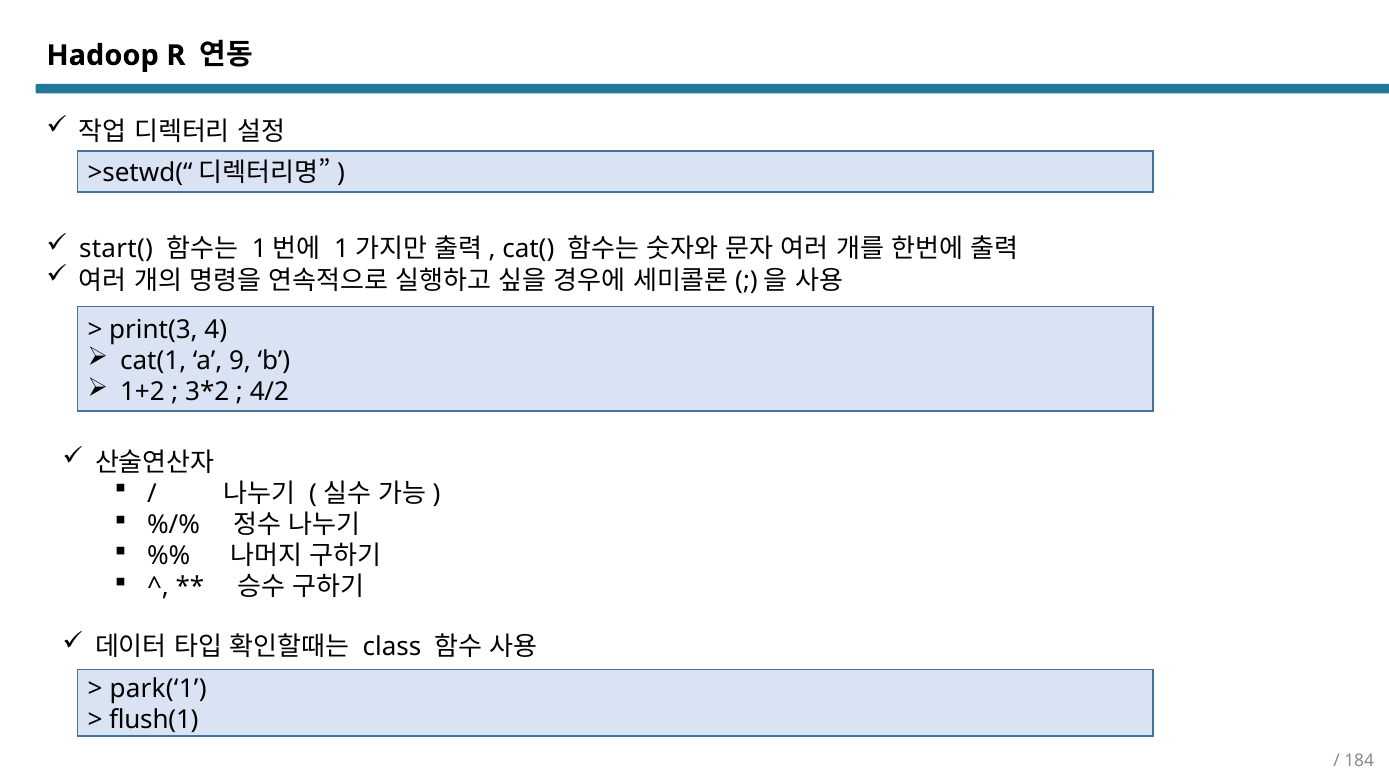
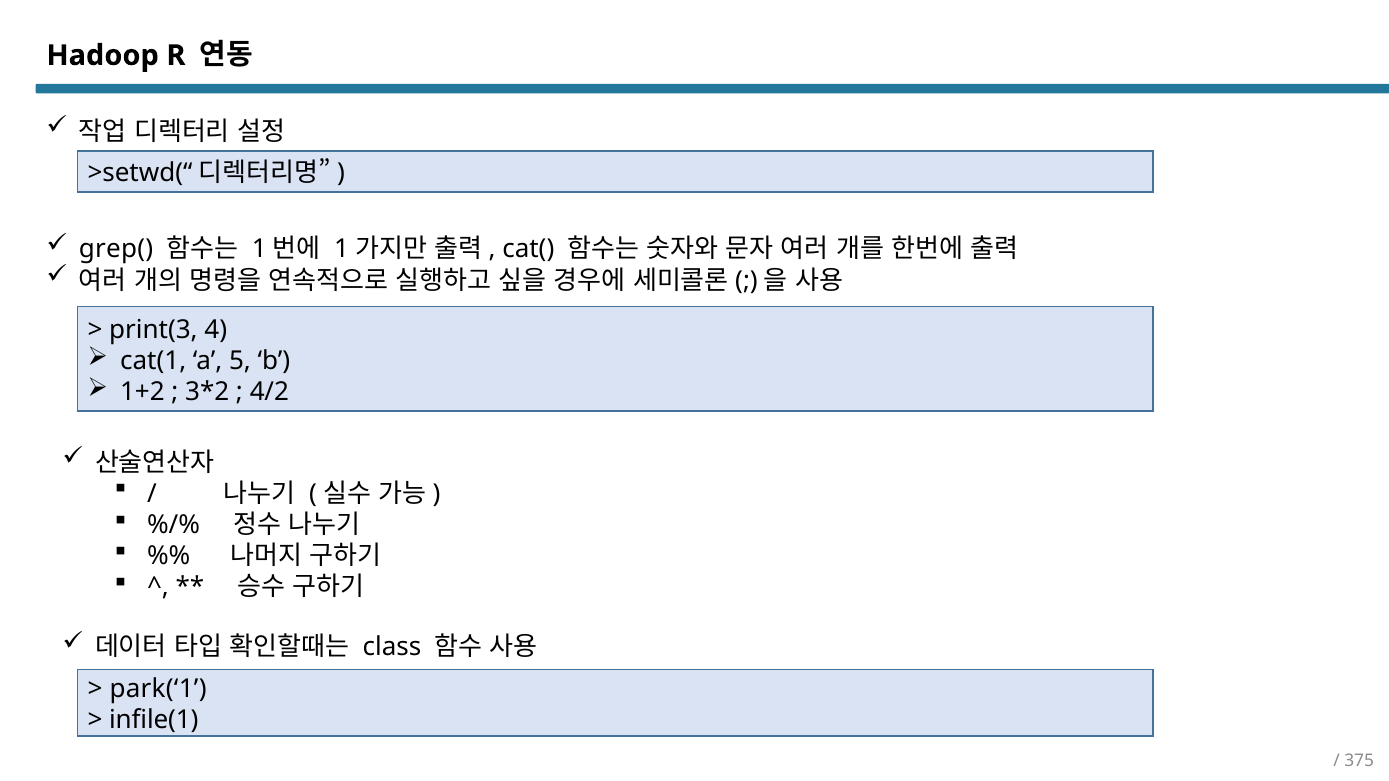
start(: start( -> grep(
9: 9 -> 5
flush(1: flush(1 -> infile(1
184: 184 -> 375
